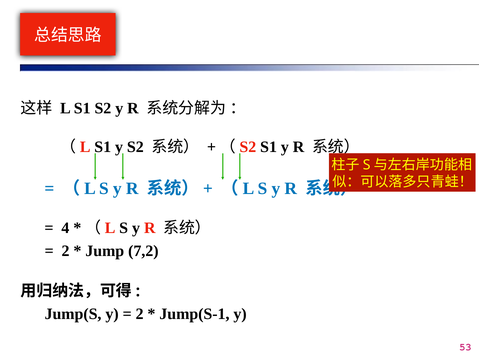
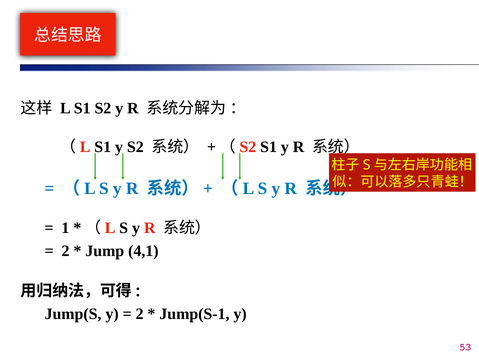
4: 4 -> 1
7,2: 7,2 -> 4,1
